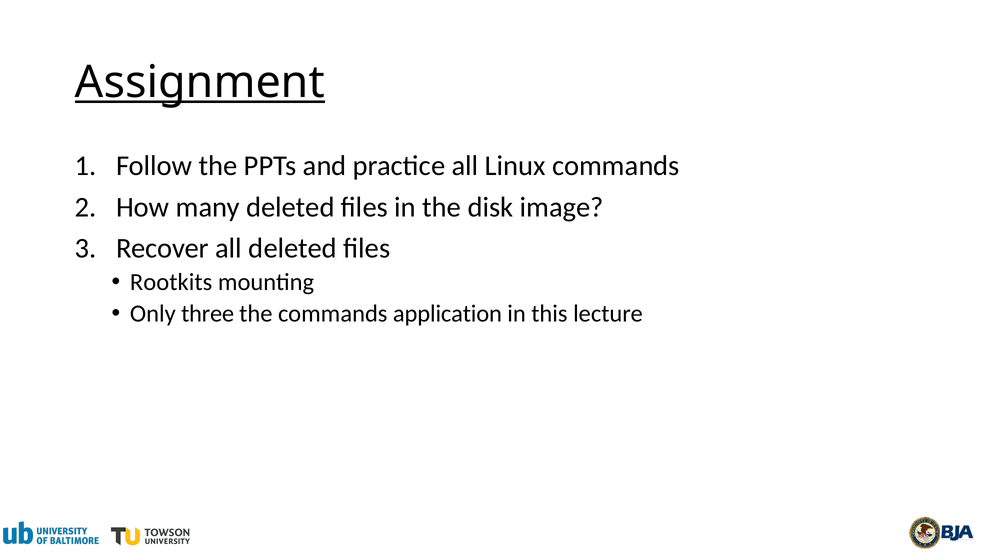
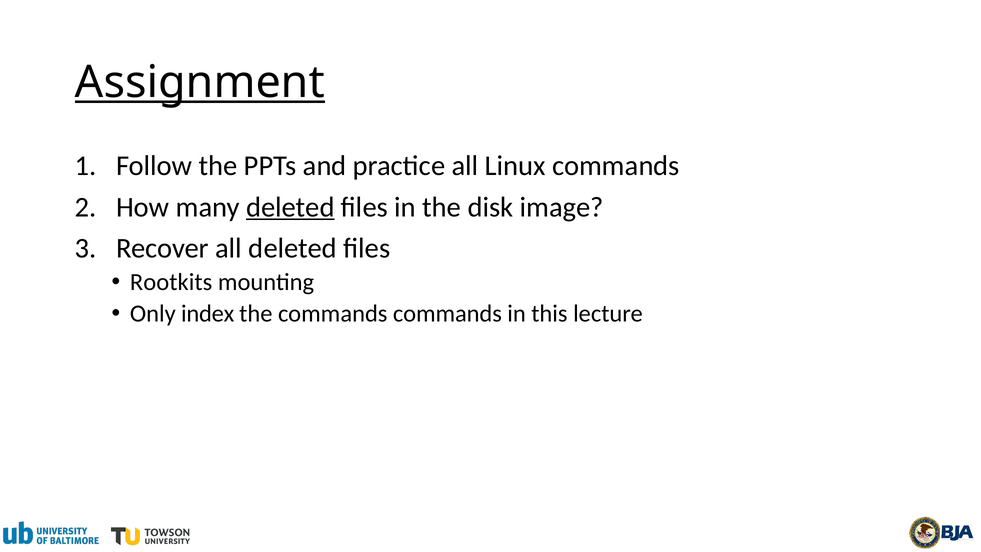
deleted at (290, 207) underline: none -> present
three: three -> index
commands application: application -> commands
